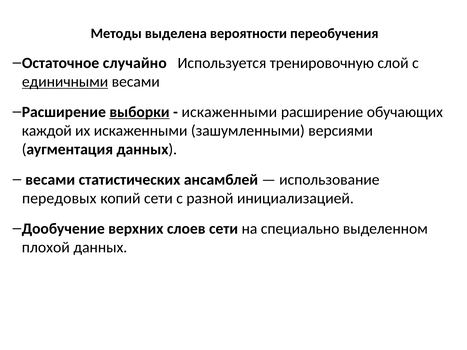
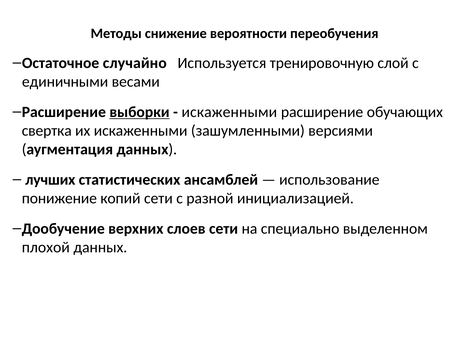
выделена: выделена -> снижение
единичными underline: present -> none
каждой: каждой -> свертка
весами at (50, 180): весами -> лучших
передовых: передовых -> понижение
